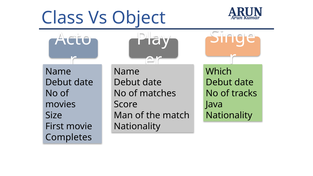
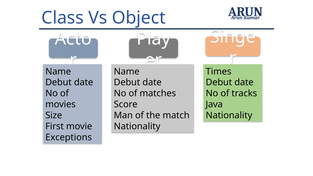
Which: Which -> Times
Completes: Completes -> Exceptions
